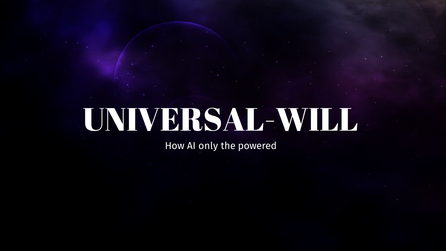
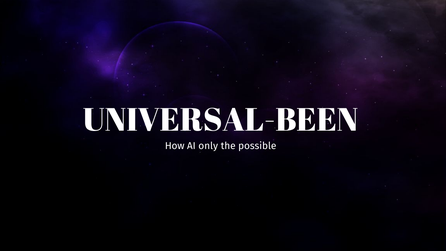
UNIVERSAL-WILL: UNIVERSAL-WILL -> UNIVERSAL-BEEN
powered: powered -> possible
